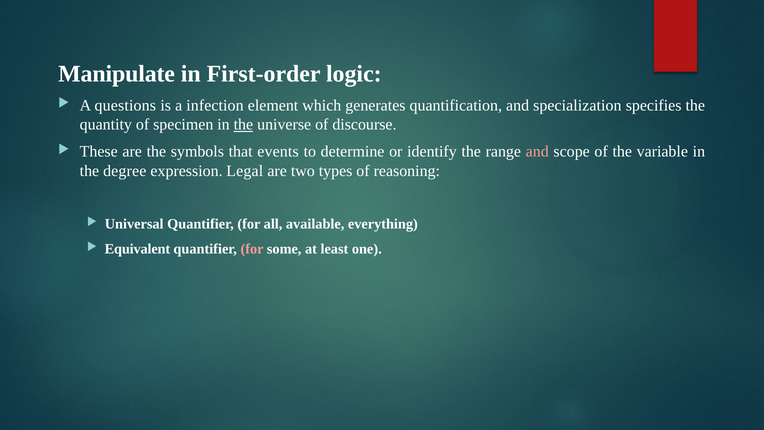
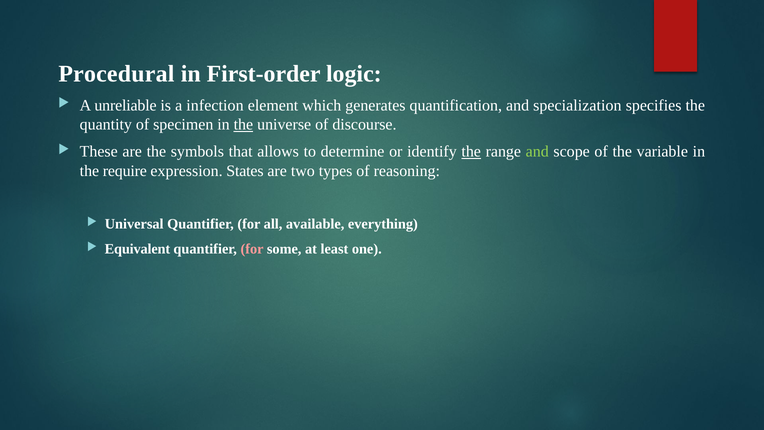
Manipulate: Manipulate -> Procedural
questions: questions -> unreliable
events: events -> allows
the at (471, 152) underline: none -> present
and at (537, 152) colour: pink -> light green
degree: degree -> require
Legal: Legal -> States
